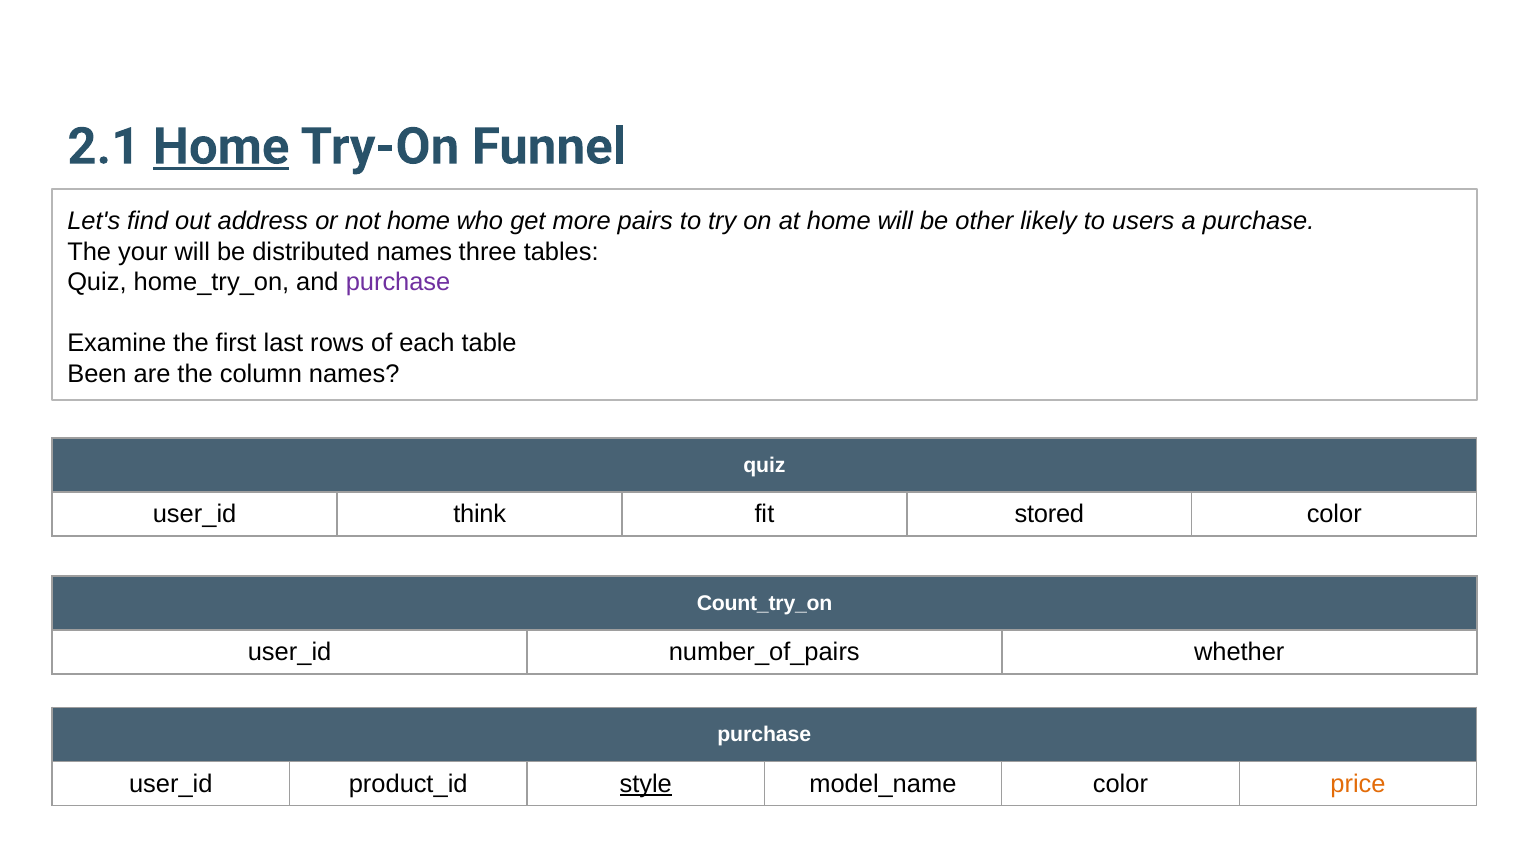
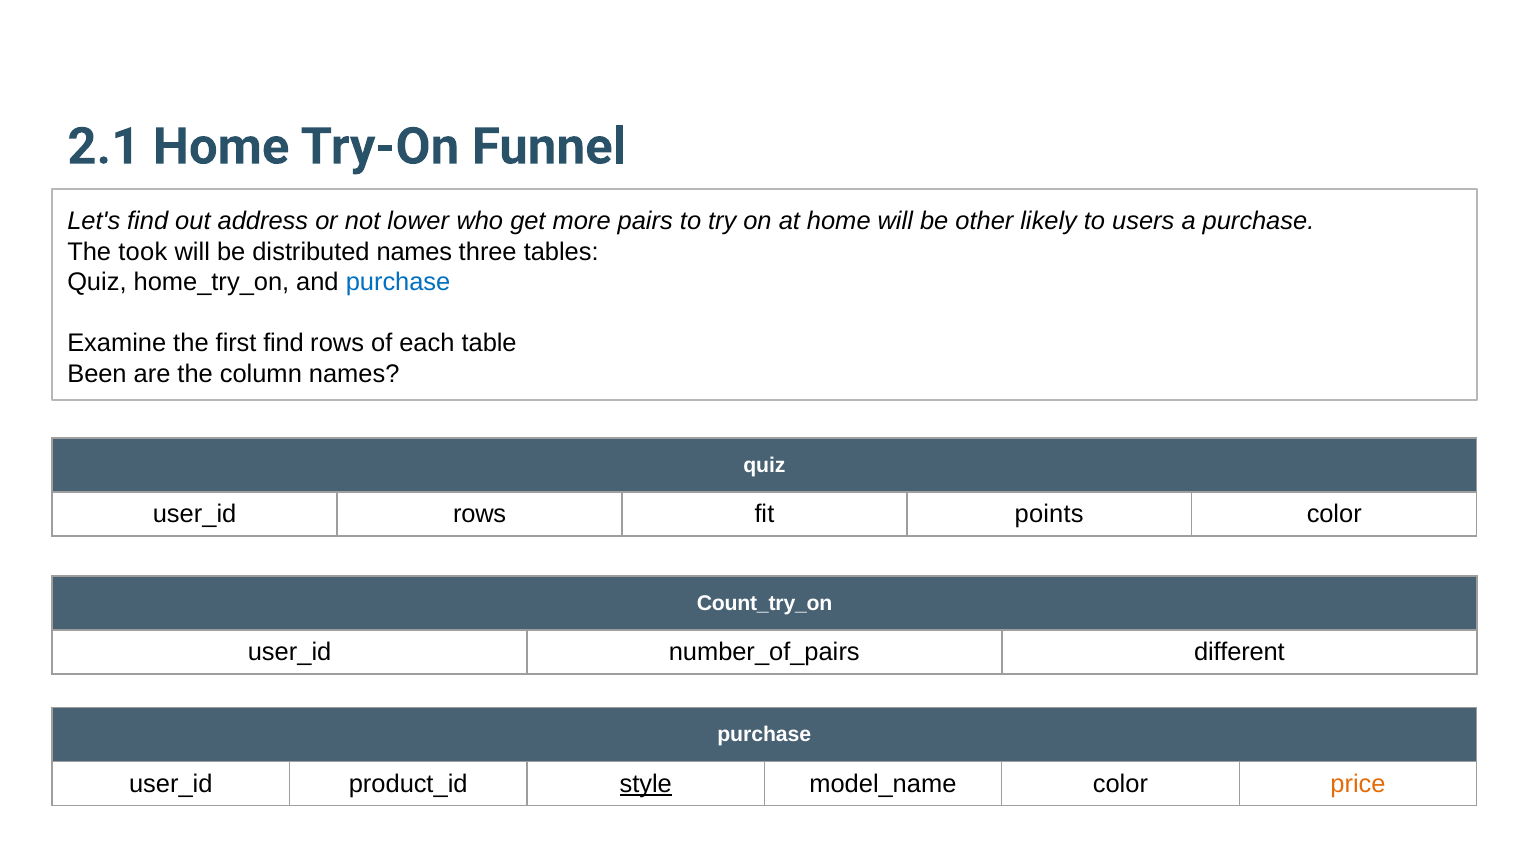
Home at (221, 147) underline: present -> none
not home: home -> lower
your: your -> took
purchase at (398, 282) colour: purple -> blue
first last: last -> find
think at (480, 515): think -> rows
stored: stored -> points
whether: whether -> different
